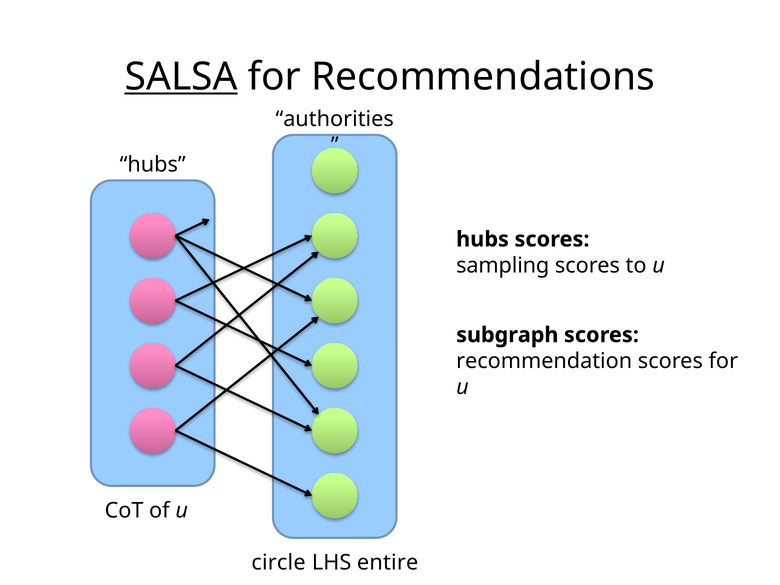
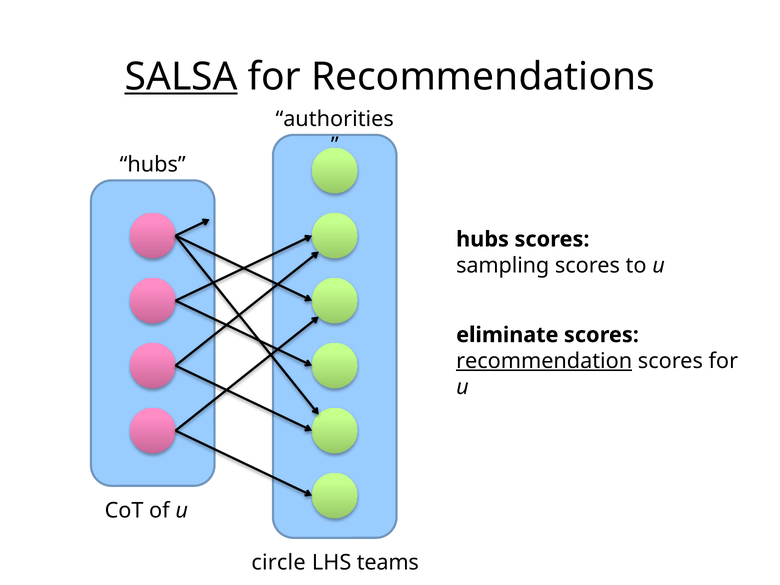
subgraph: subgraph -> eliminate
recommendation underline: none -> present
entire: entire -> teams
